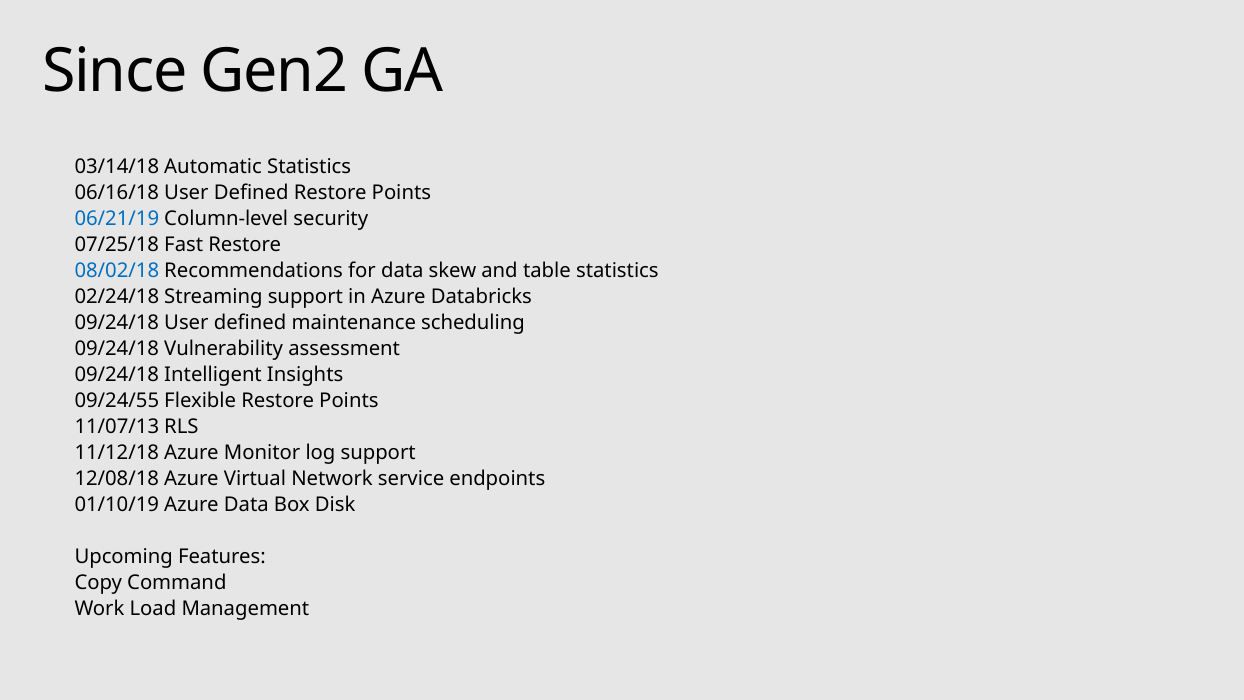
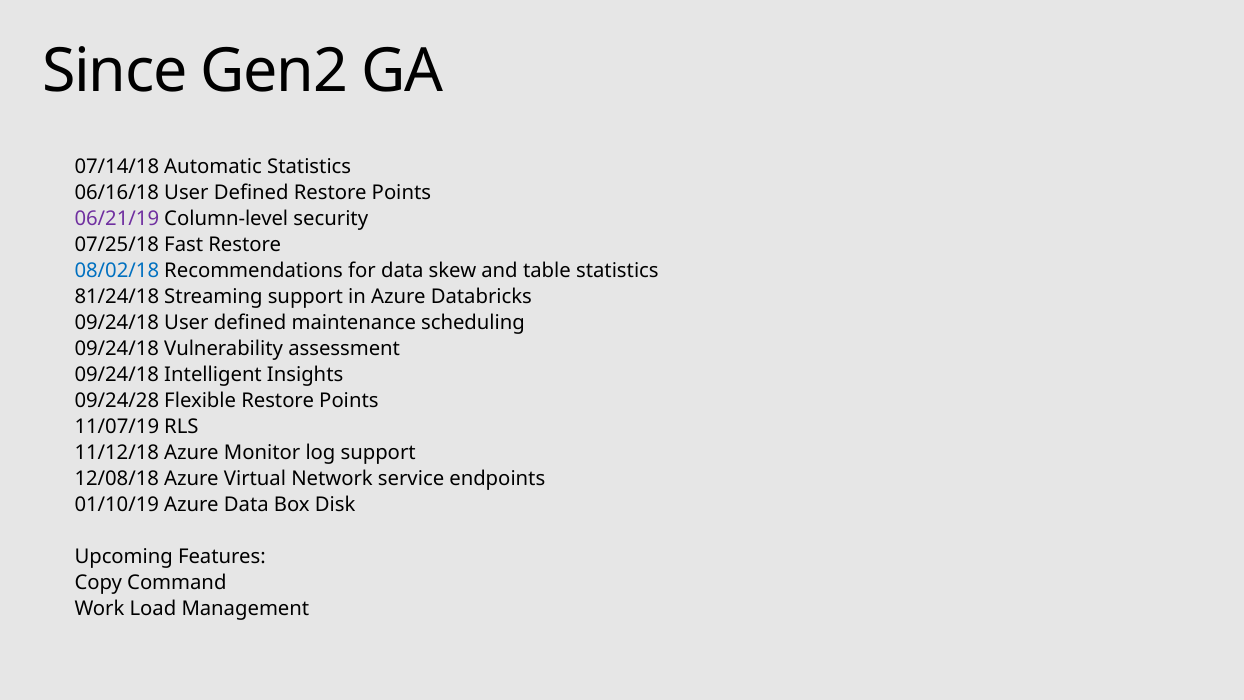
03/14/18: 03/14/18 -> 07/14/18
06/21/19 colour: blue -> purple
02/24/18: 02/24/18 -> 81/24/18
09/24/55: 09/24/55 -> 09/24/28
11/07/13: 11/07/13 -> 11/07/19
